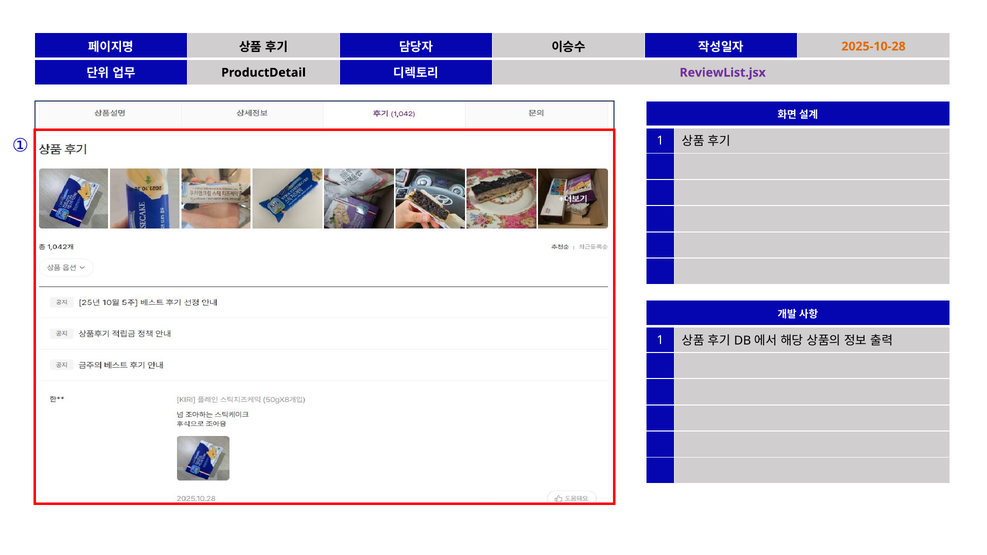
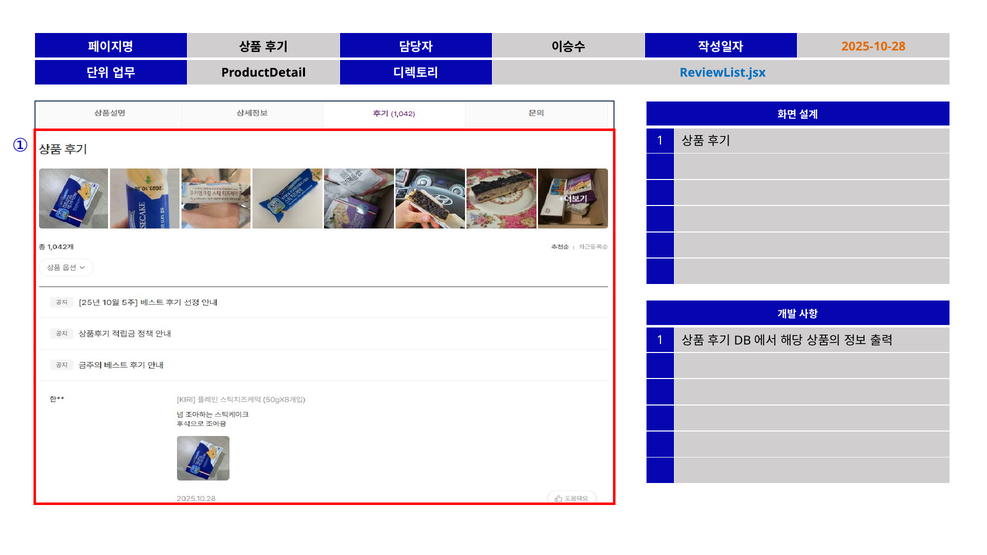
ReviewList.jsx colour: purple -> blue
